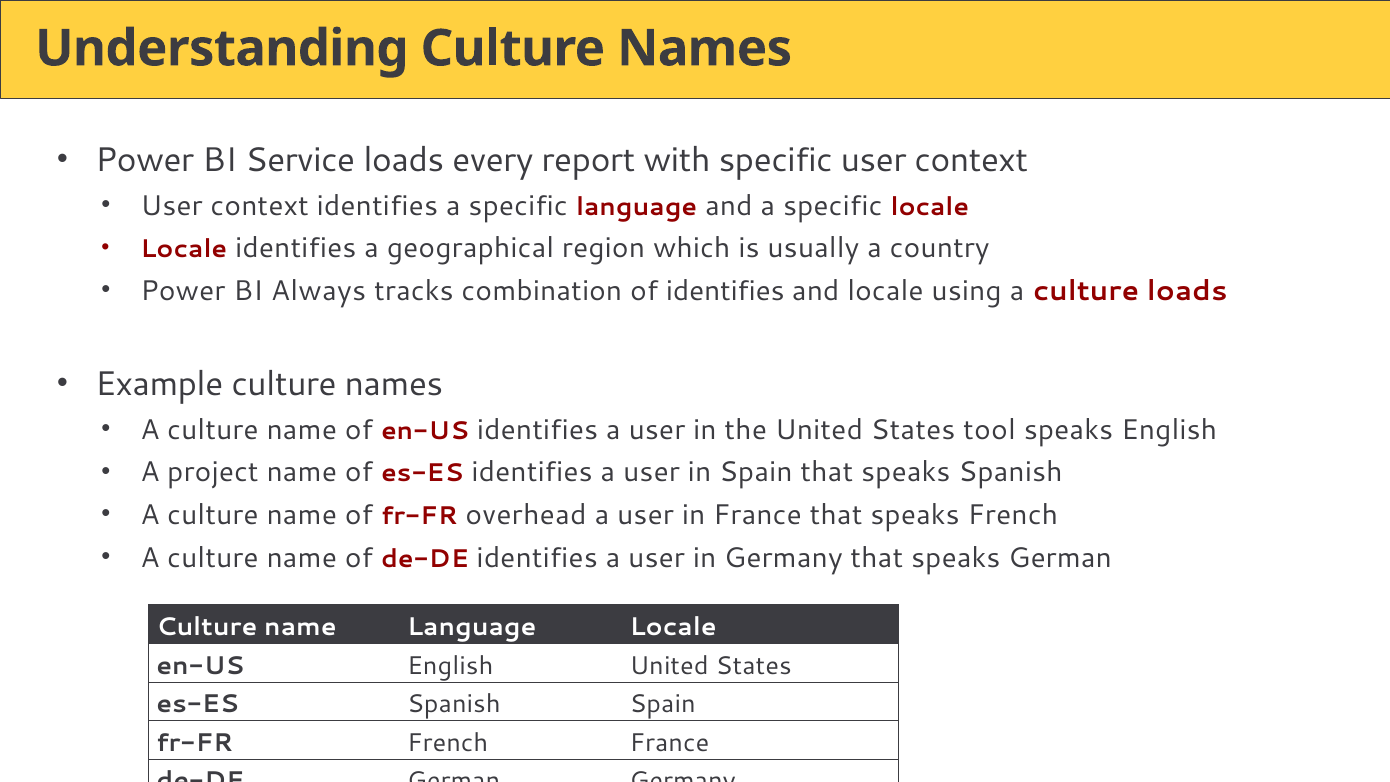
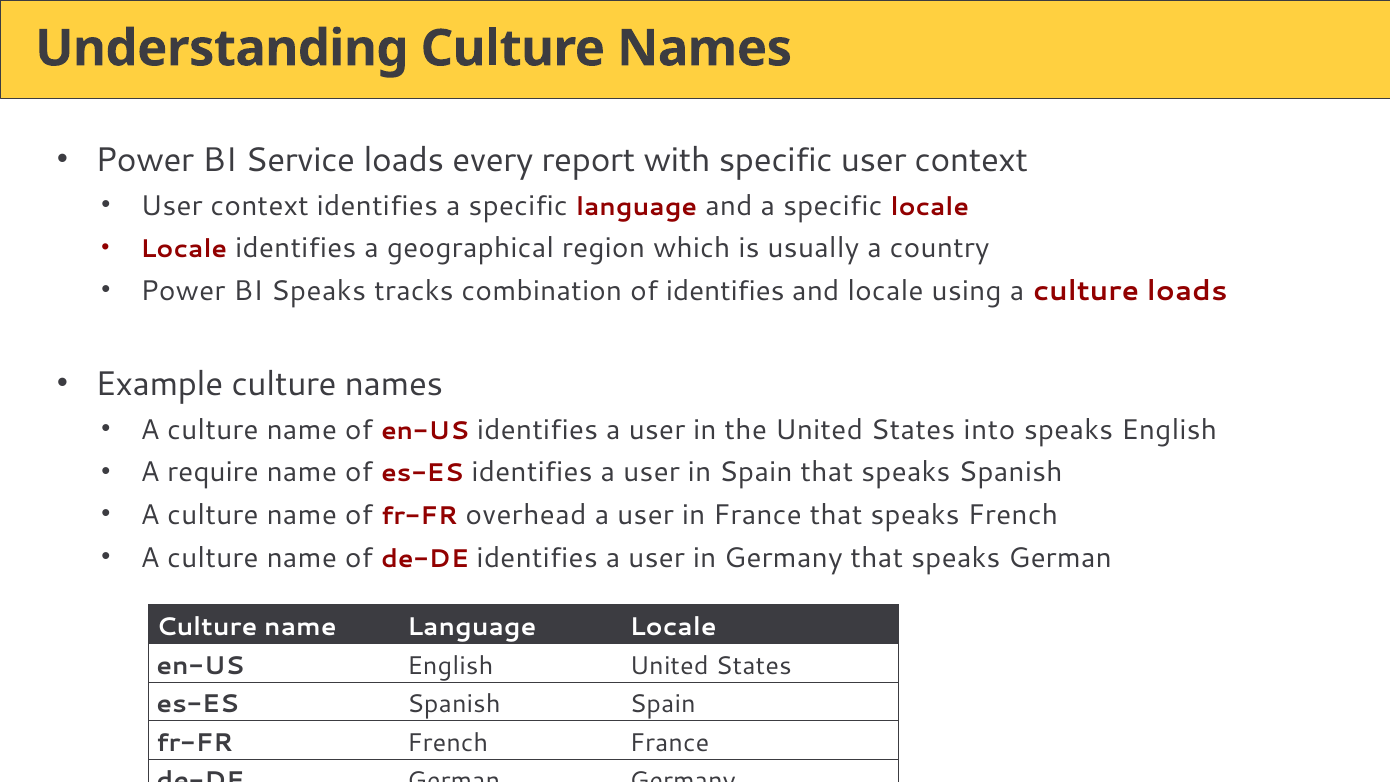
BI Always: Always -> Speaks
tool: tool -> into
project: project -> require
